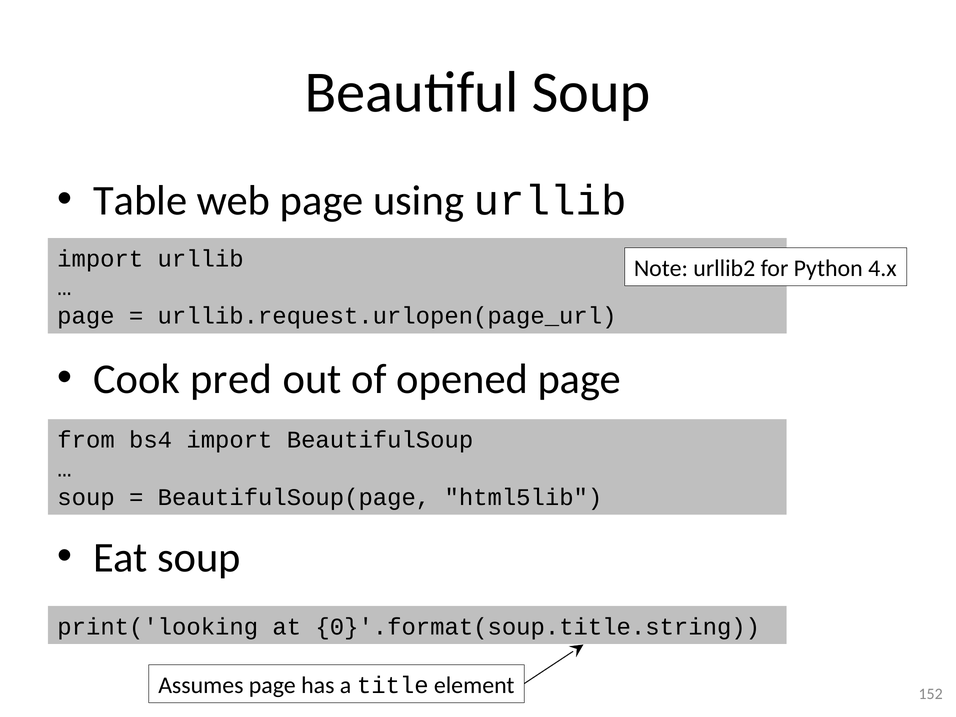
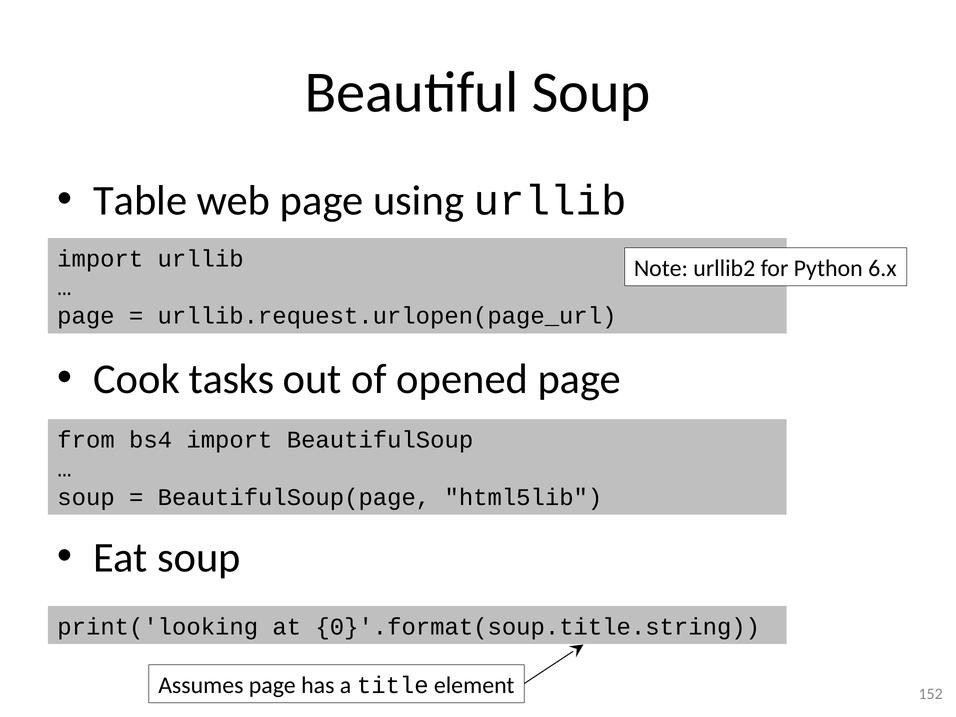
4.x: 4.x -> 6.x
pred: pred -> tasks
